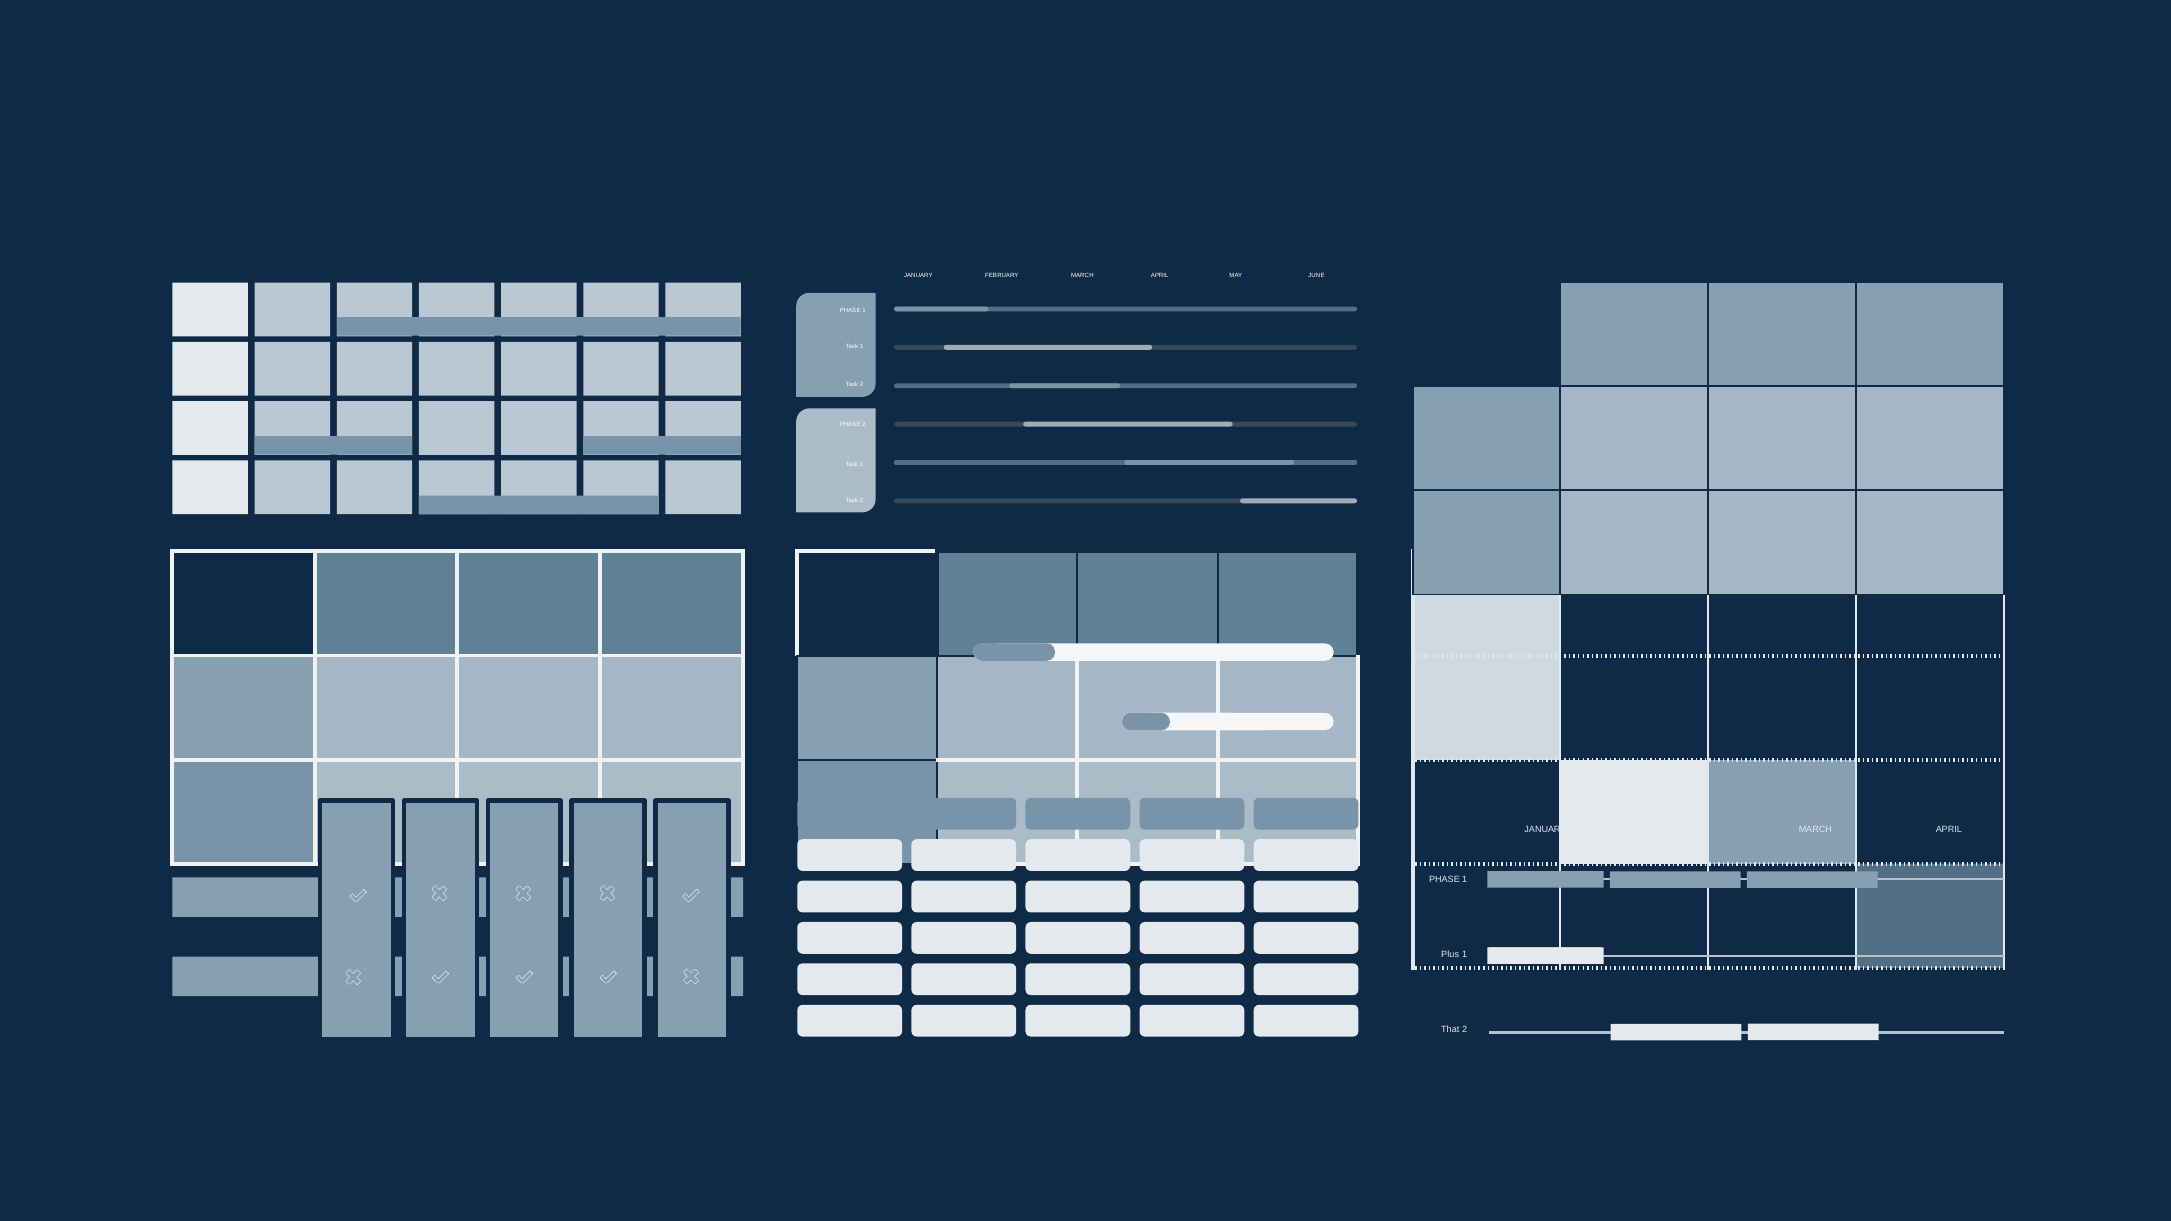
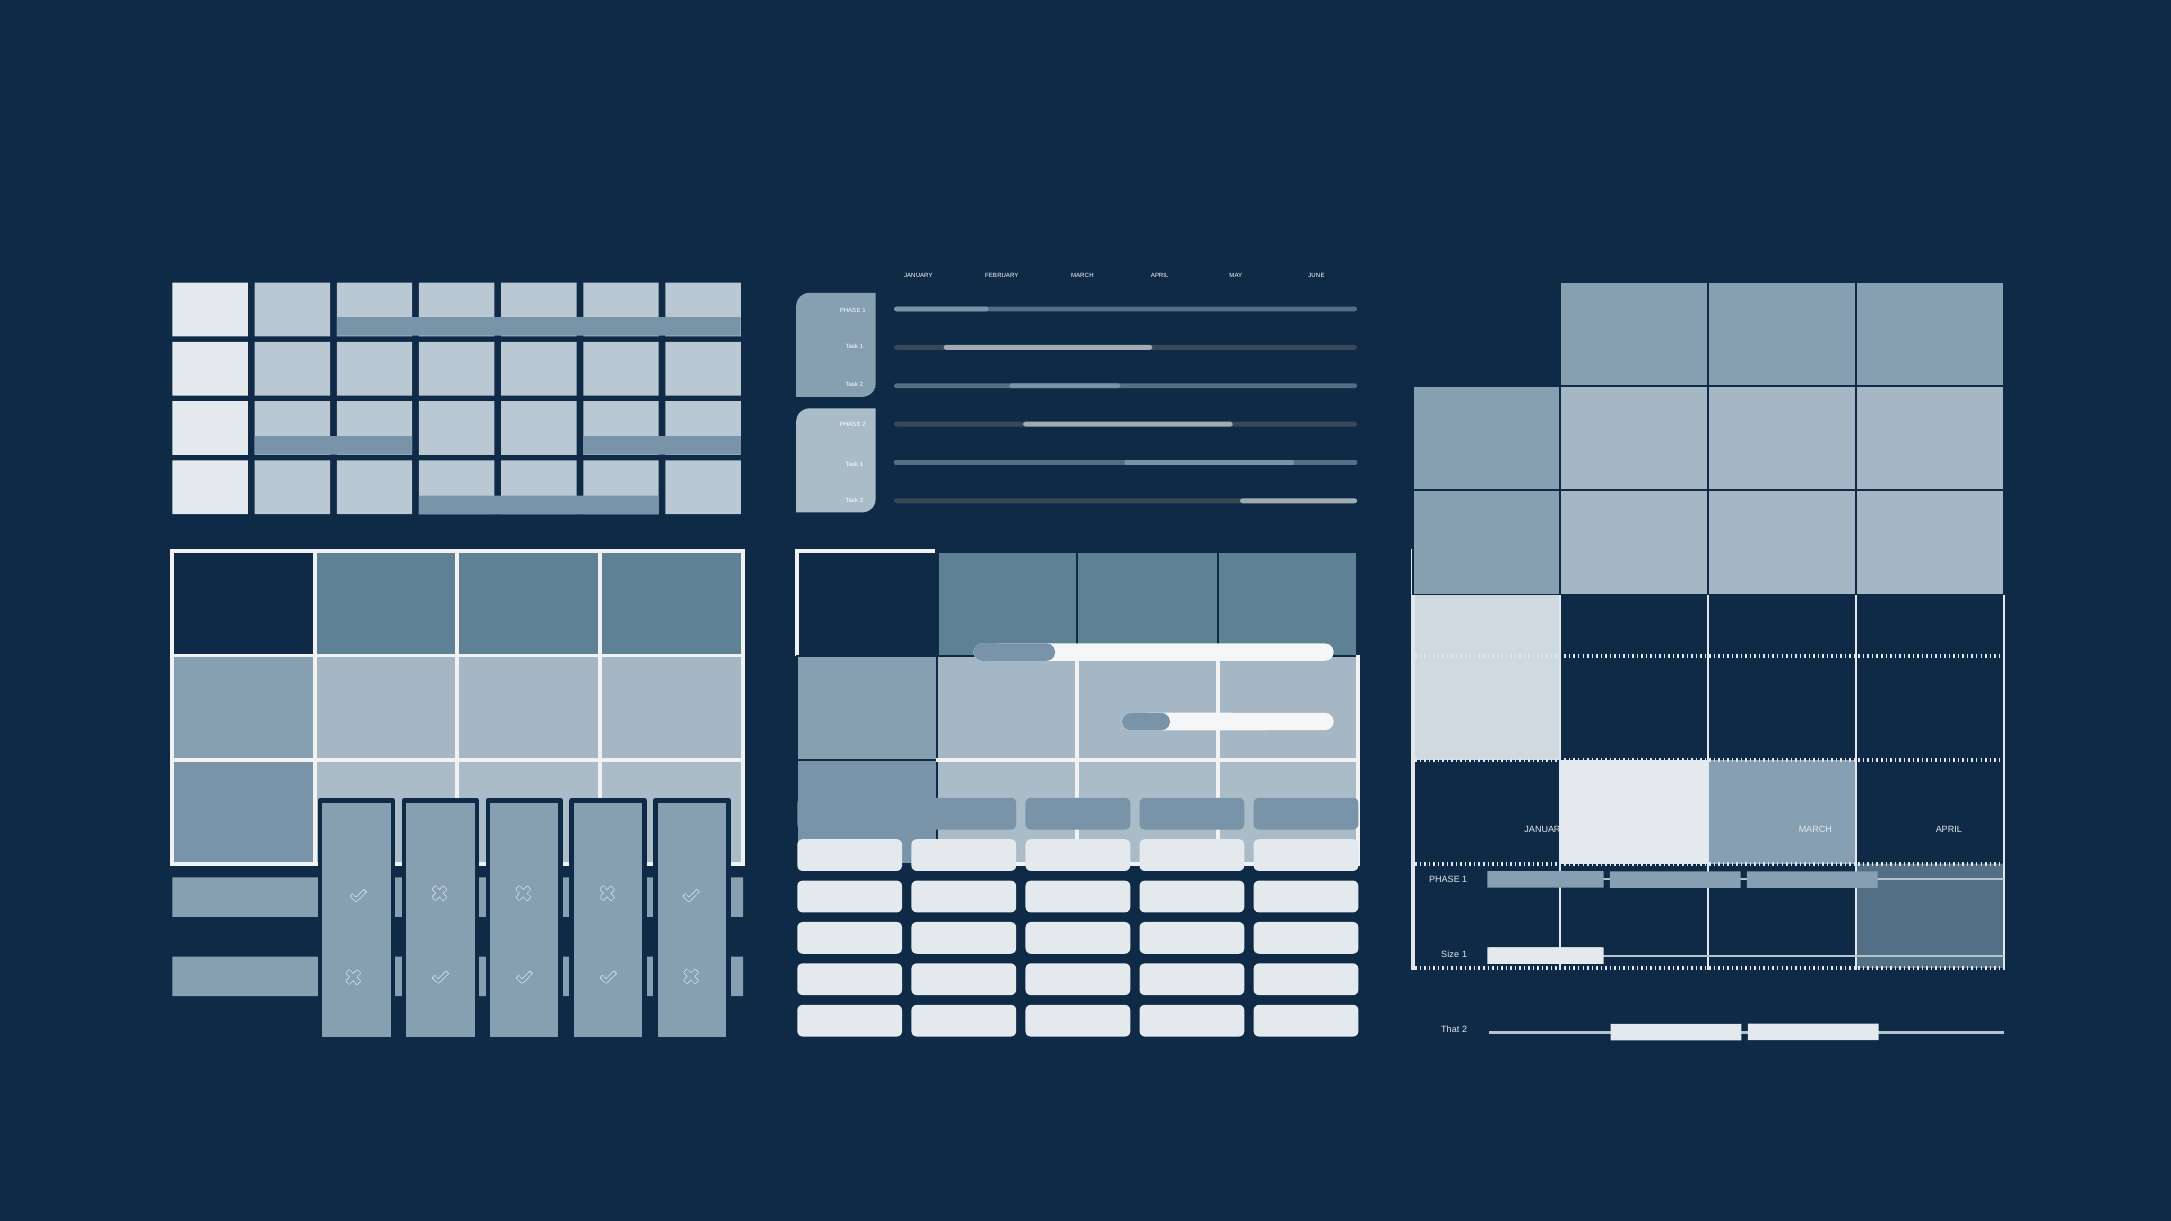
Plus: Plus -> Size
